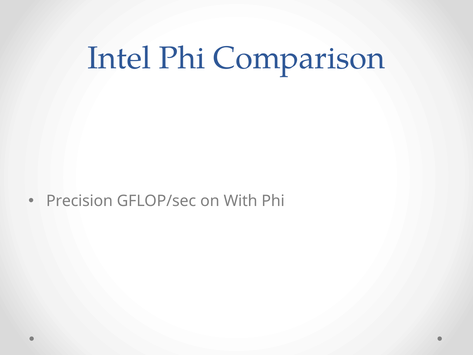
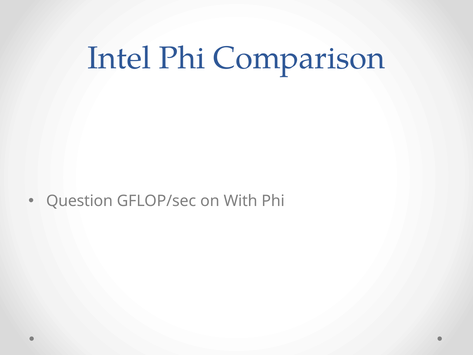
Precision: Precision -> Question
